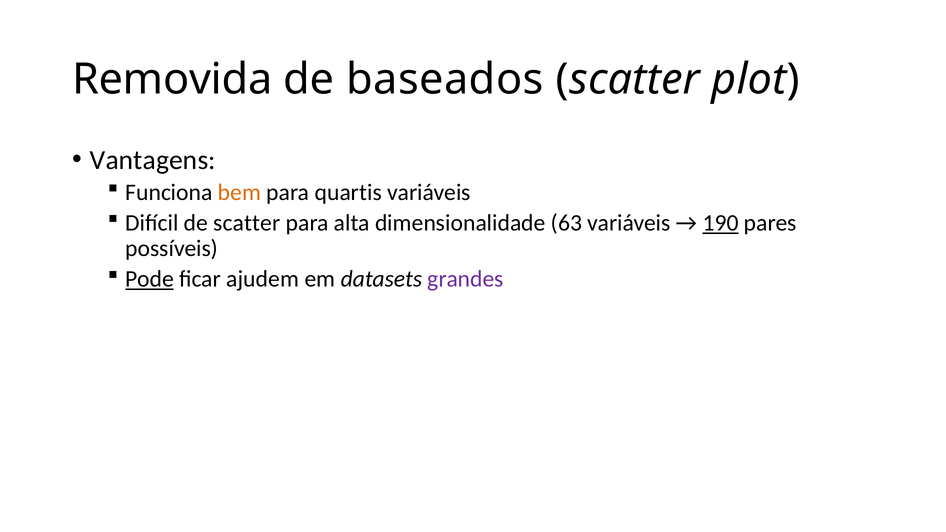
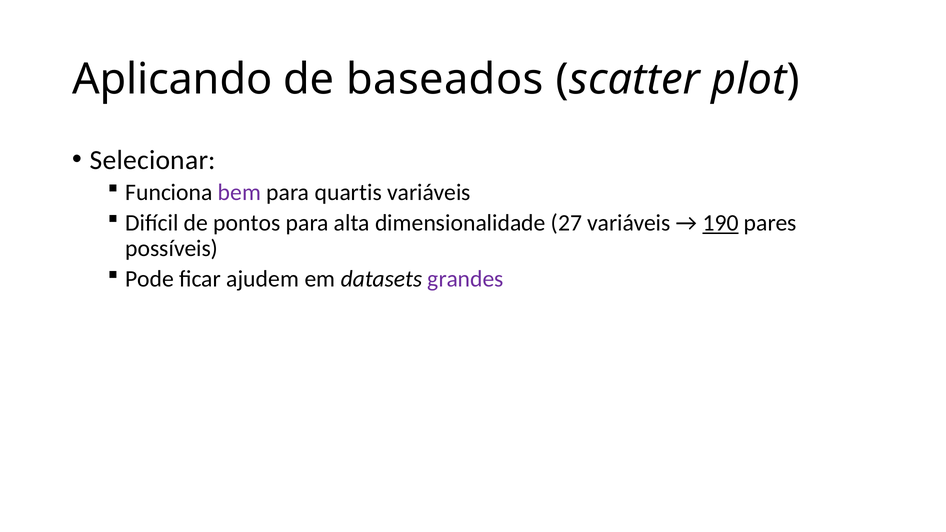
Removida: Removida -> Aplicando
Vantagens: Vantagens -> Selecionar
bem colour: orange -> purple
de scatter: scatter -> pontos
63: 63 -> 27
Pode underline: present -> none
